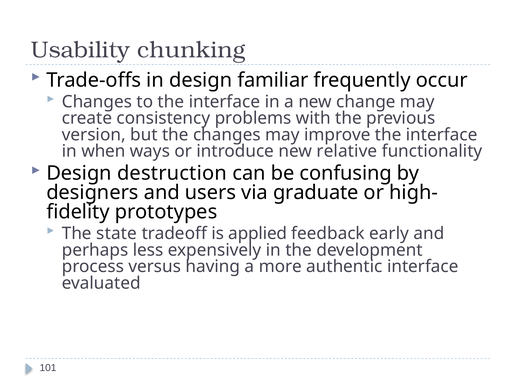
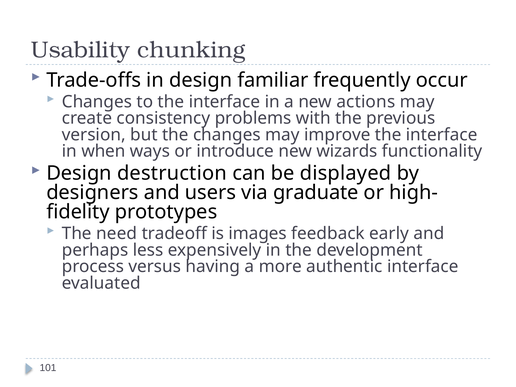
change: change -> actions
relative: relative -> wizards
confusing: confusing -> displayed
state: state -> need
applied: applied -> images
